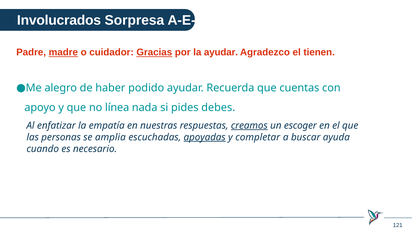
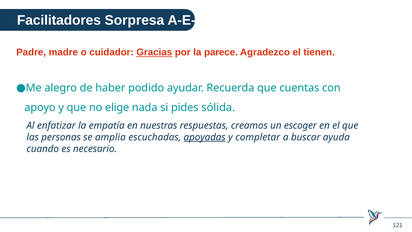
Involucrados: Involucrados -> Facilitadores
madre underline: present -> none
la ayudar: ayudar -> parece
línea: línea -> elige
debes: debes -> sólida
creamos underline: present -> none
